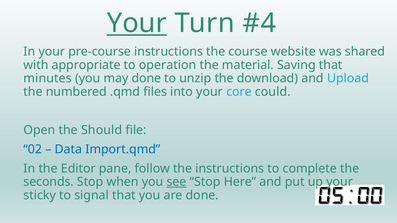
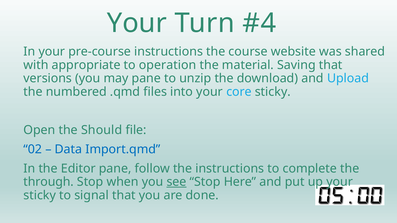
Your at (137, 23) underline: present -> none
minutes: minutes -> versions
may done: done -> pane
core could: could -> sticky
seconds: seconds -> through
